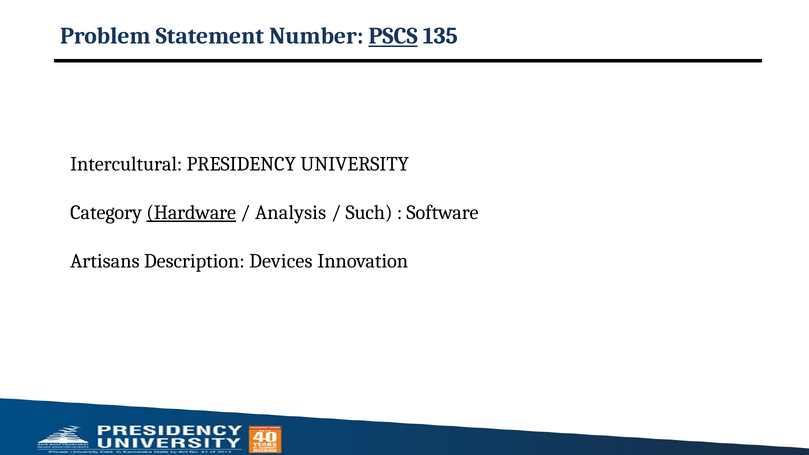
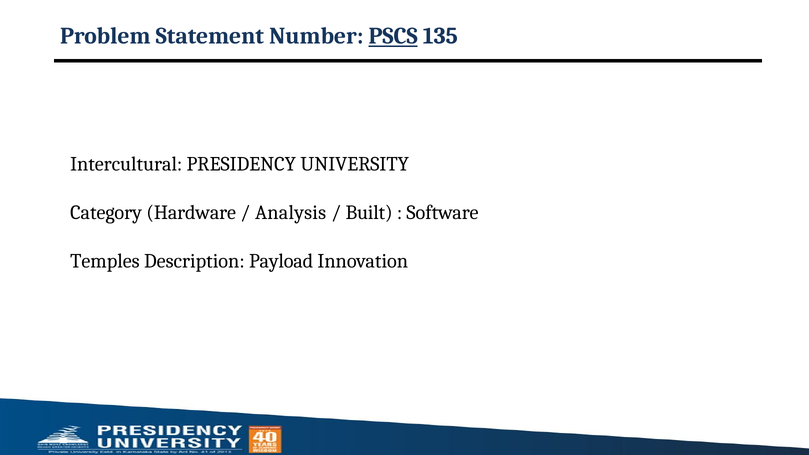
Hardware underline: present -> none
Such: Such -> Built
Artisans: Artisans -> Temples
Devices: Devices -> Payload
